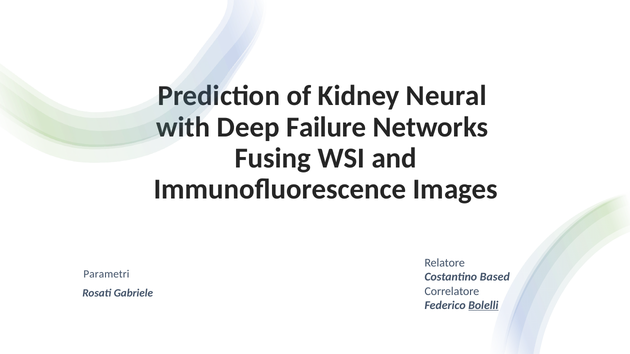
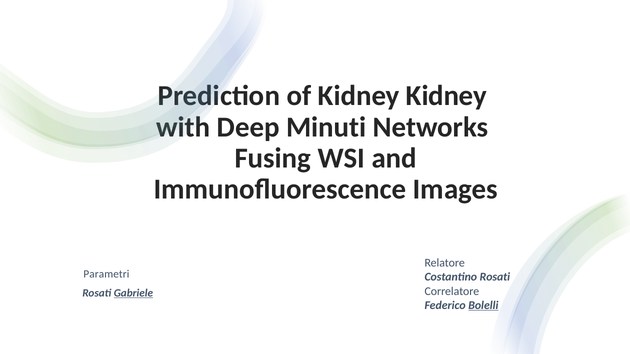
Kidney Neural: Neural -> Kidney
Failure: Failure -> Minuti
Costantino Based: Based -> Rosati
Gabriele underline: none -> present
